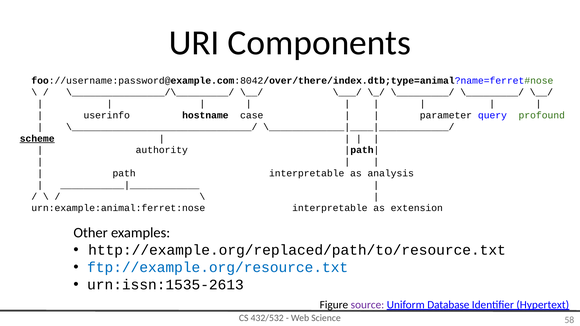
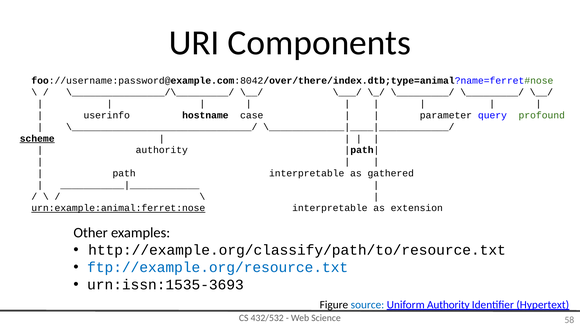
analysis: analysis -> gathered
urn:example:animal:ferret:nose underline: none -> present
http://example.org/replaced/path/to/resource.txt: http://example.org/replaced/path/to/resource.txt -> http://example.org/classify/path/to/resource.txt
urn:issn:1535-2613: urn:issn:1535-2613 -> urn:issn:1535-3693
source colour: purple -> blue
Uniform Database: Database -> Authority
